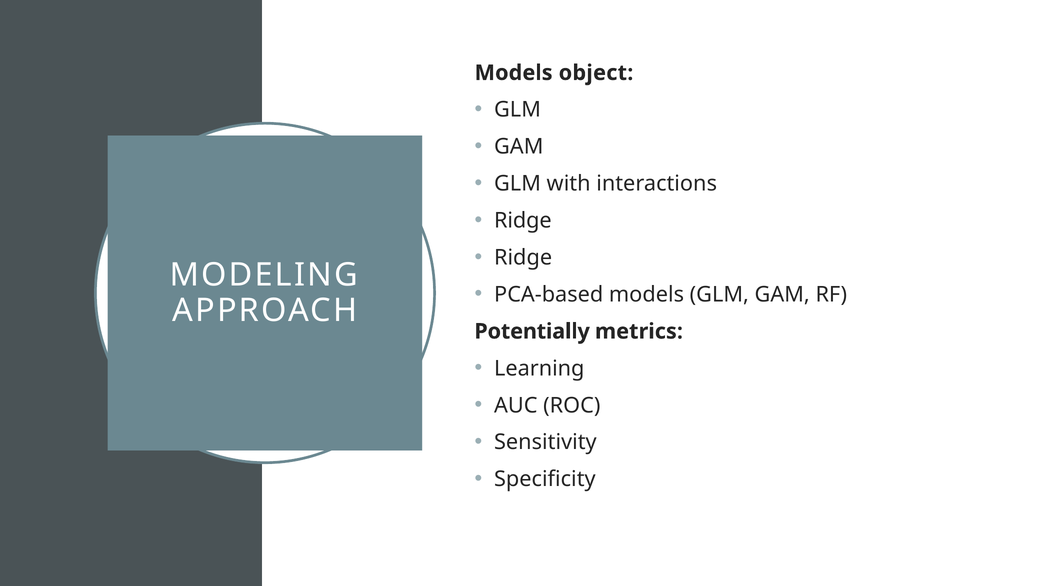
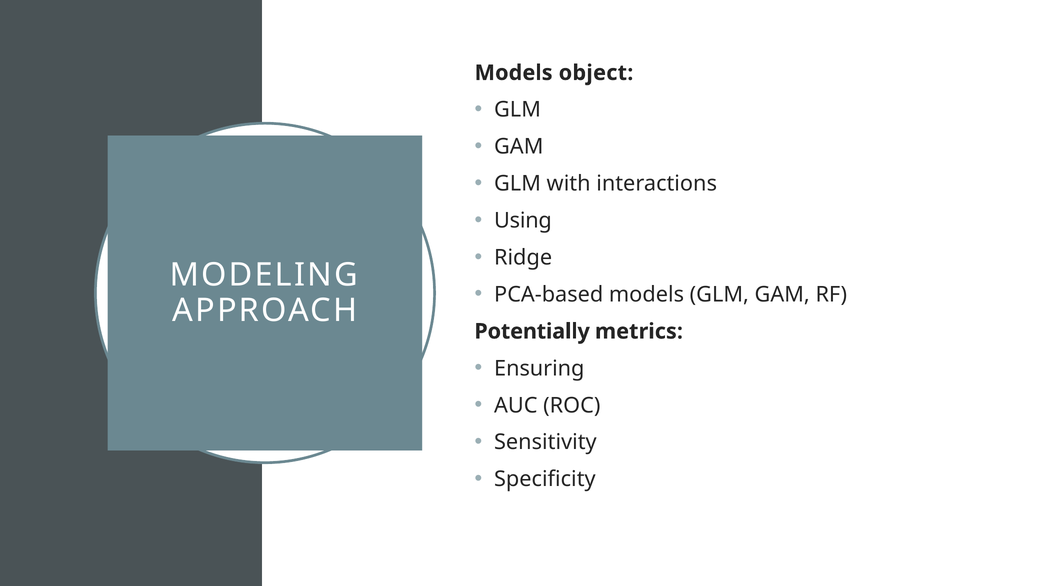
Ridge at (523, 220): Ridge -> Using
Learning: Learning -> Ensuring
